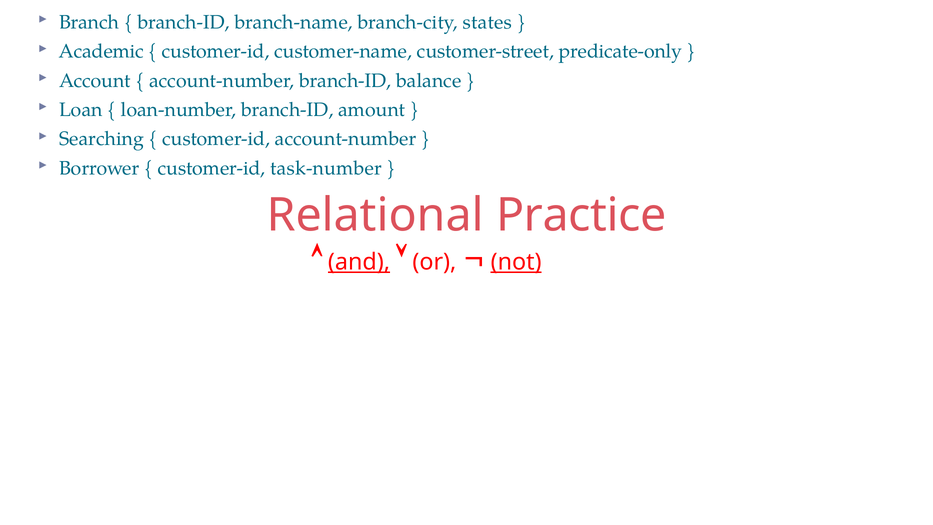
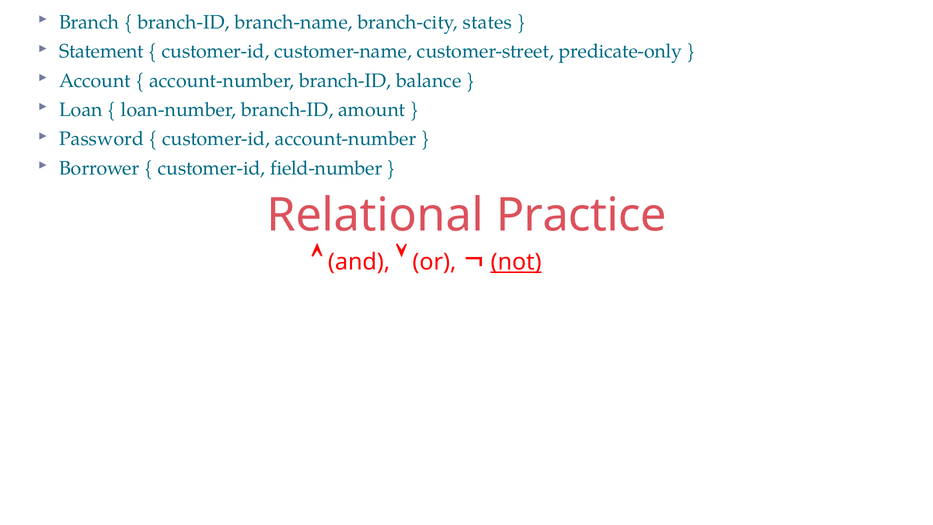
Academic: Academic -> Statement
Searching: Searching -> Password
task-number: task-number -> field-number
and underline: present -> none
